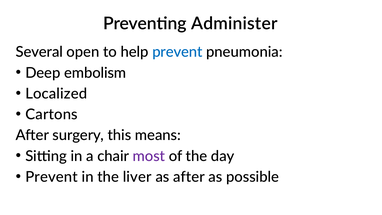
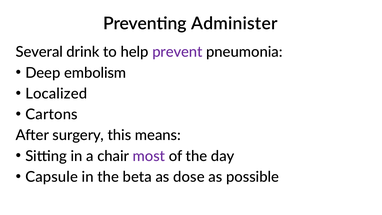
open: open -> drink
prevent at (177, 52) colour: blue -> purple
Prevent at (52, 177): Prevent -> Capsule
liver: liver -> beta
as after: after -> dose
